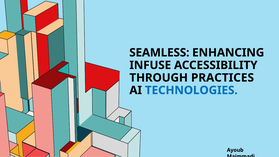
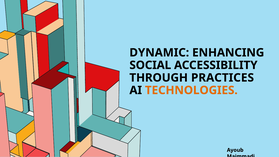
SEAMLESS: SEAMLESS -> DYNAMIC
INFUSE: INFUSE -> SOCIAL
TECHNOLOGIES colour: blue -> orange
